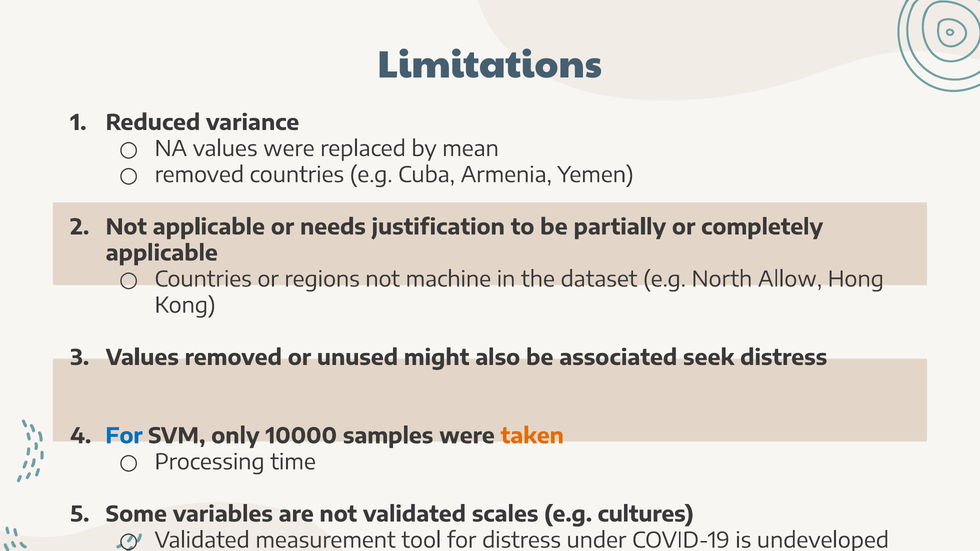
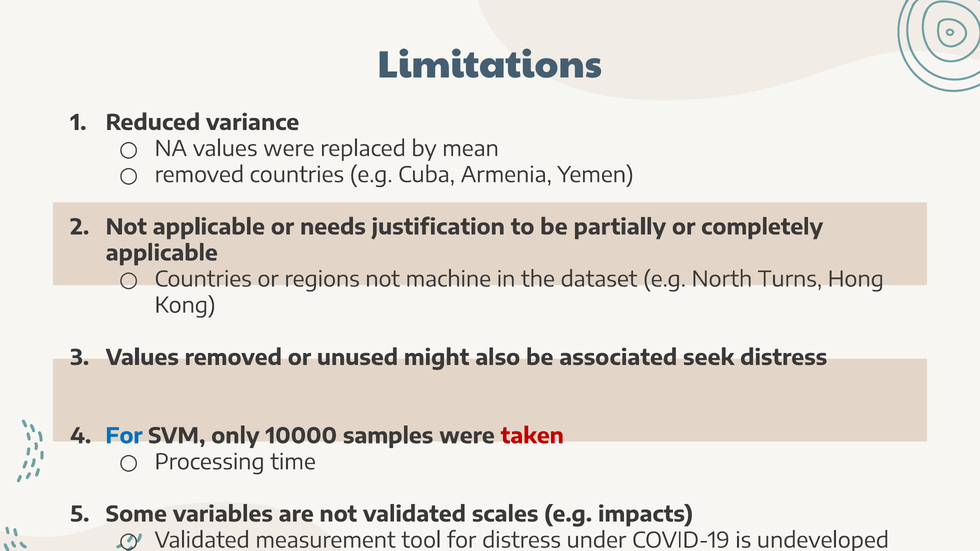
Allow: Allow -> Turns
taken colour: orange -> red
cultures: cultures -> impacts
